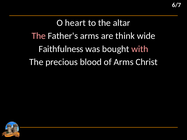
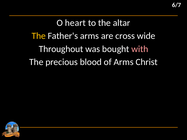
The at (39, 36) colour: pink -> yellow
think: think -> cross
Faithfulness: Faithfulness -> Throughout
